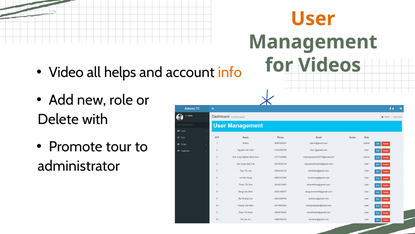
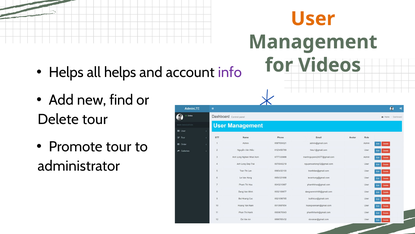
Video at (66, 72): Video -> Helps
info colour: orange -> purple
role: role -> find
Delete with: with -> tour
